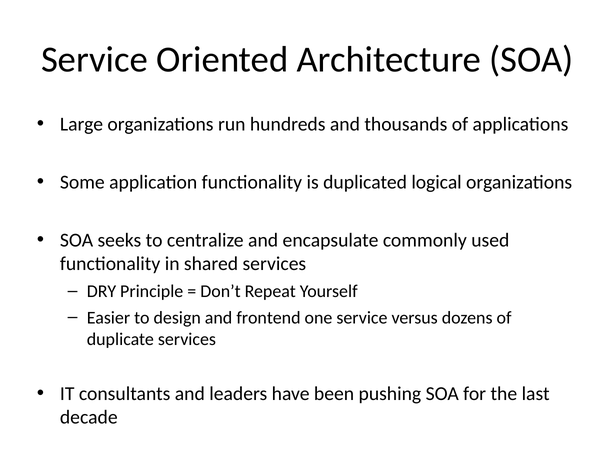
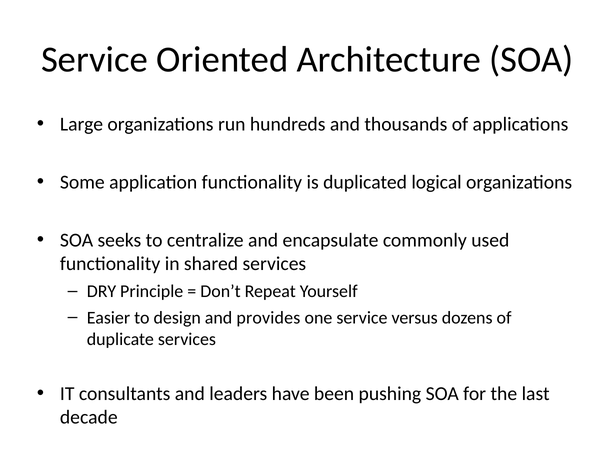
frontend: frontend -> provides
